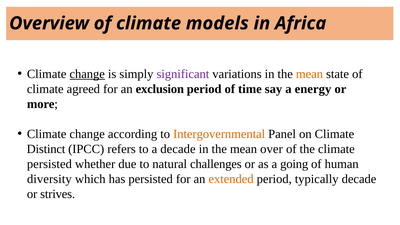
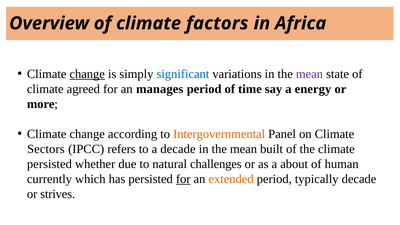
models: models -> factors
significant colour: purple -> blue
mean at (309, 74) colour: orange -> purple
exclusion: exclusion -> manages
Distinct: Distinct -> Sectors
over: over -> built
going: going -> about
diversity: diversity -> currently
for at (183, 179) underline: none -> present
